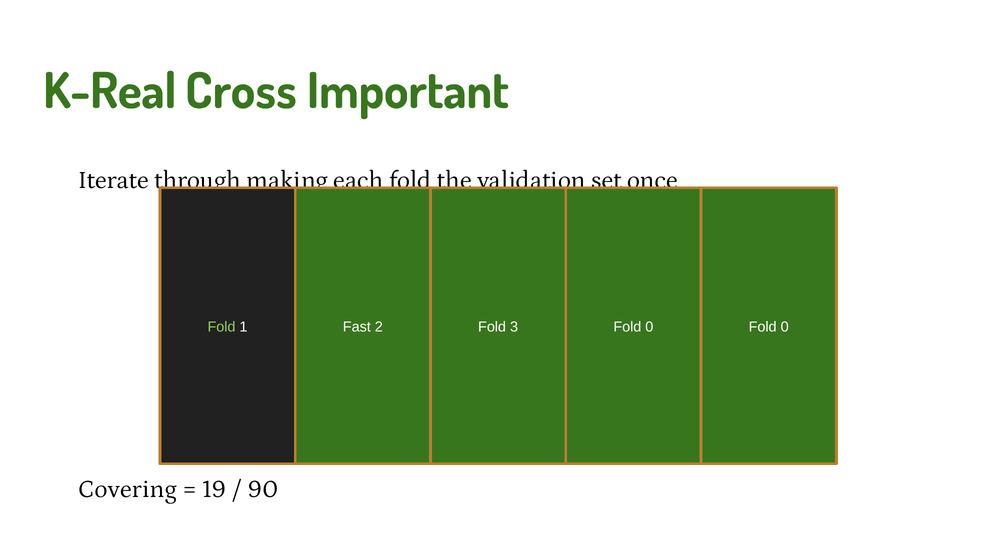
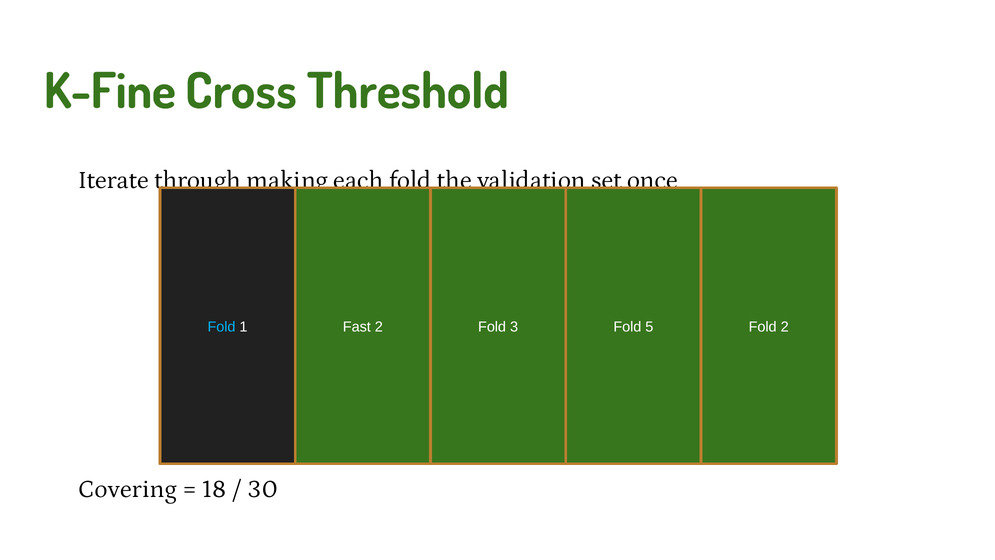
K-Real: K-Real -> K-Fine
Important: Important -> Threshold
Fold at (222, 327) colour: light green -> light blue
0 at (649, 327): 0 -> 5
0 at (785, 327): 0 -> 2
19: 19 -> 18
90: 90 -> 30
